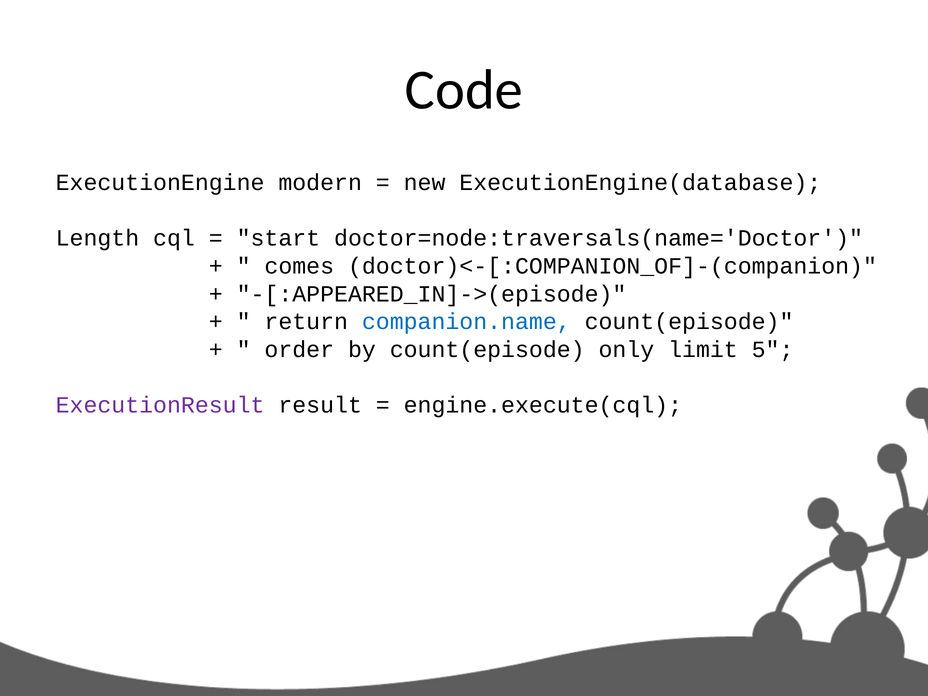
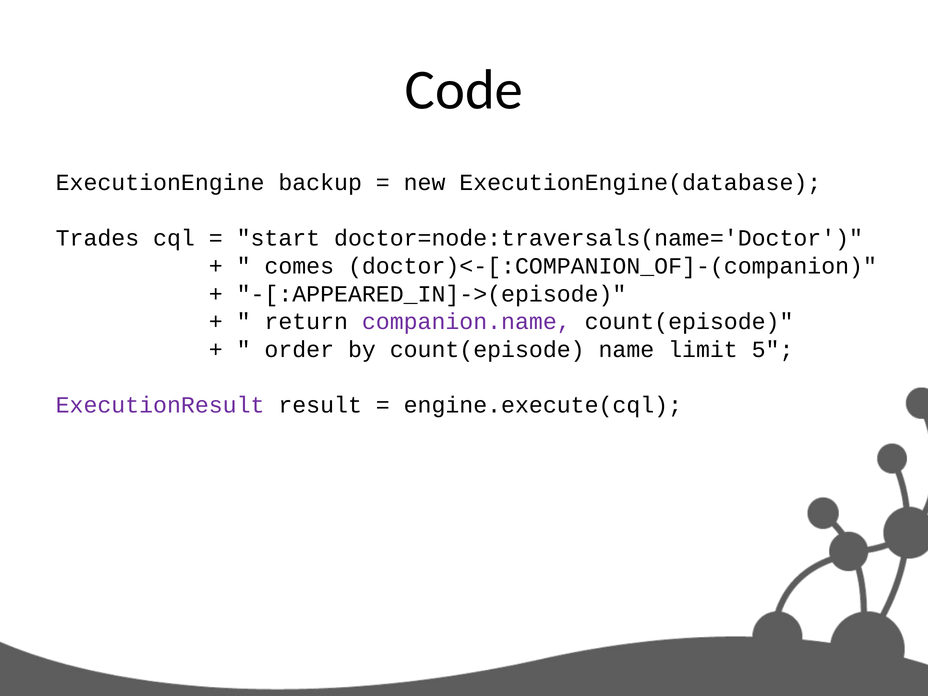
modern: modern -> backup
Length: Length -> Trades
companion.name colour: blue -> purple
only: only -> name
